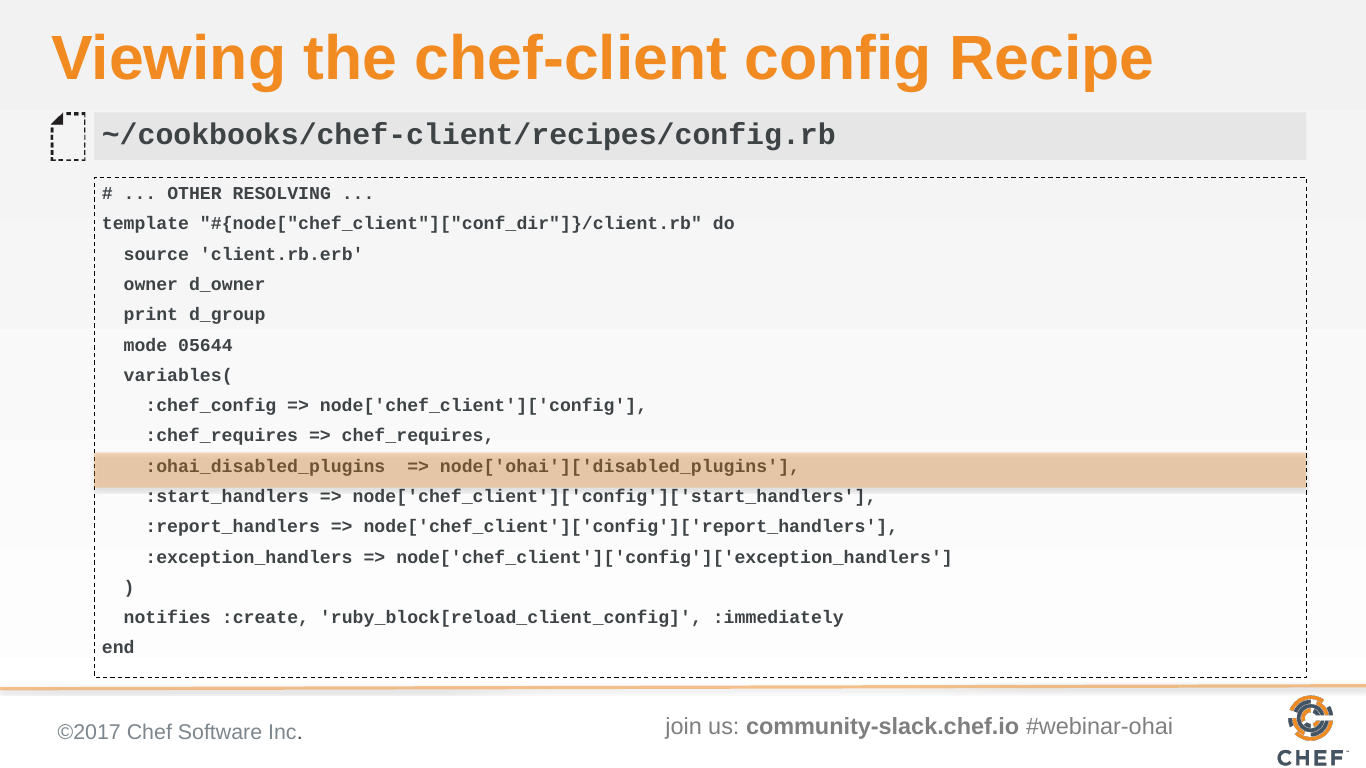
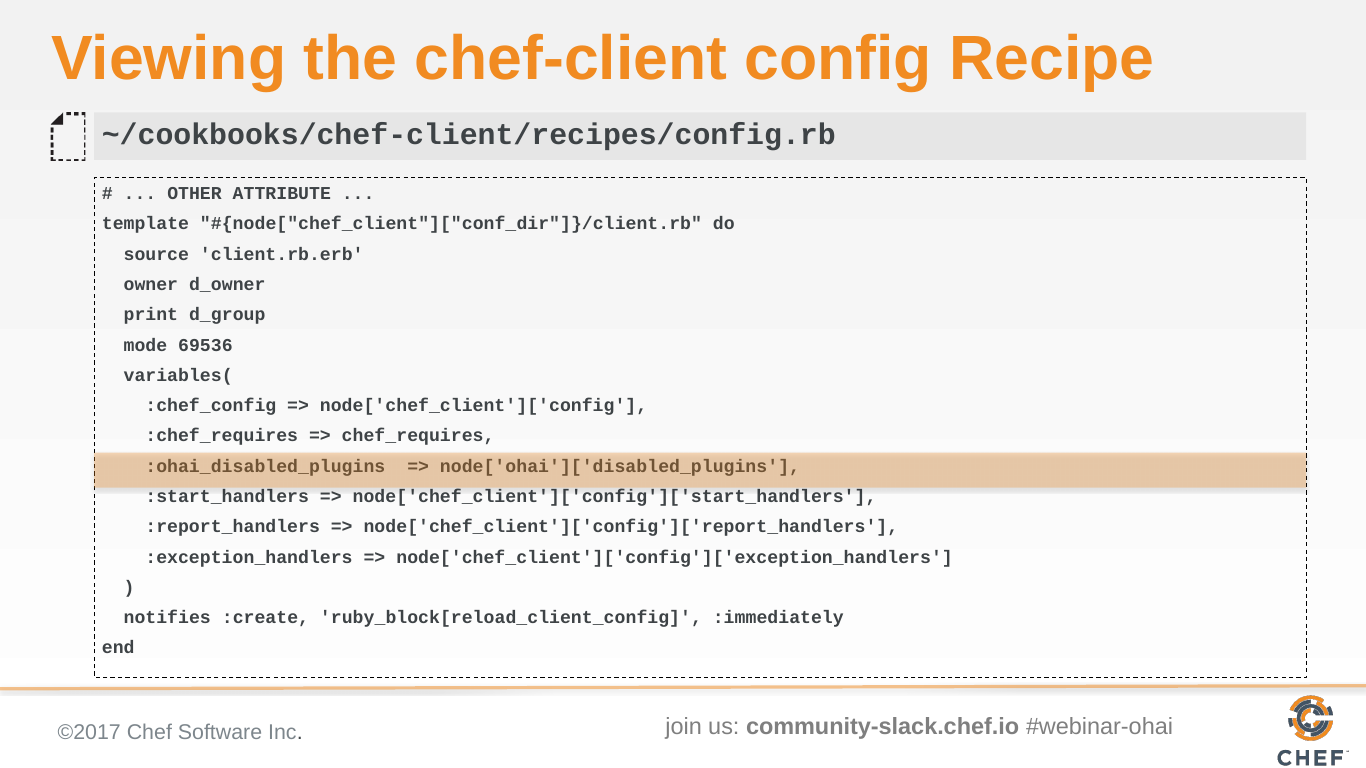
RESOLVING: RESOLVING -> ATTRIBUTE
05644: 05644 -> 69536
